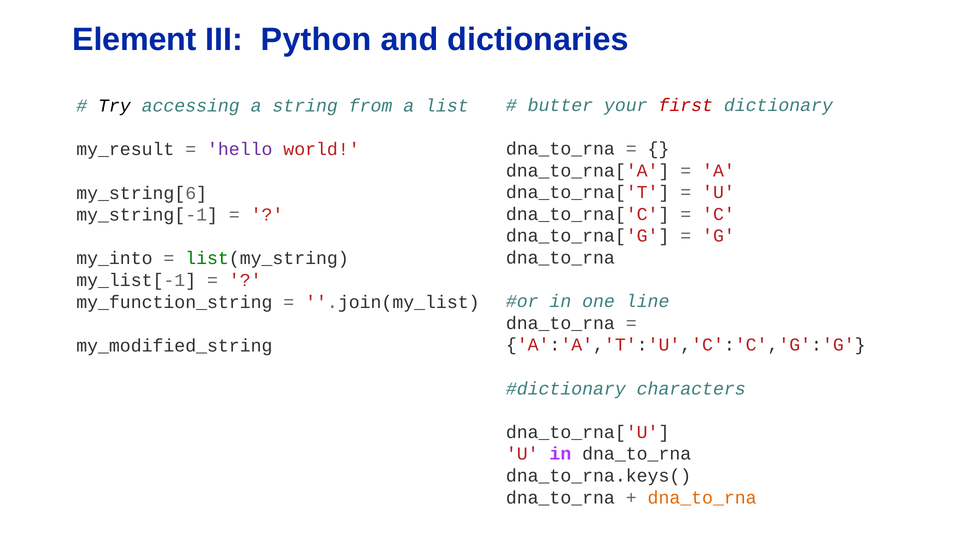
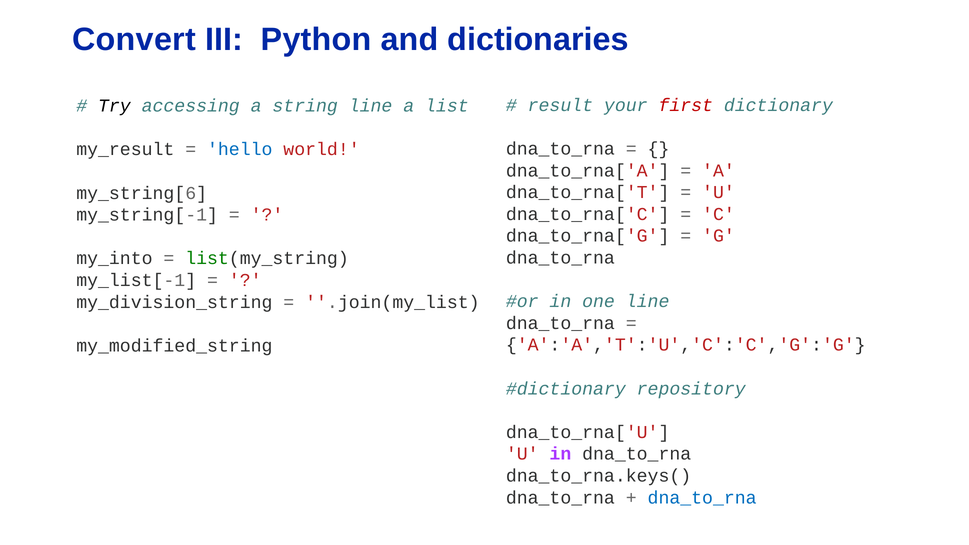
Element: Element -> Convert
butter: butter -> result
string from: from -> line
hello colour: purple -> blue
my_function_string: my_function_string -> my_division_string
characters: characters -> repository
dna_to_rna at (702, 498) colour: orange -> blue
